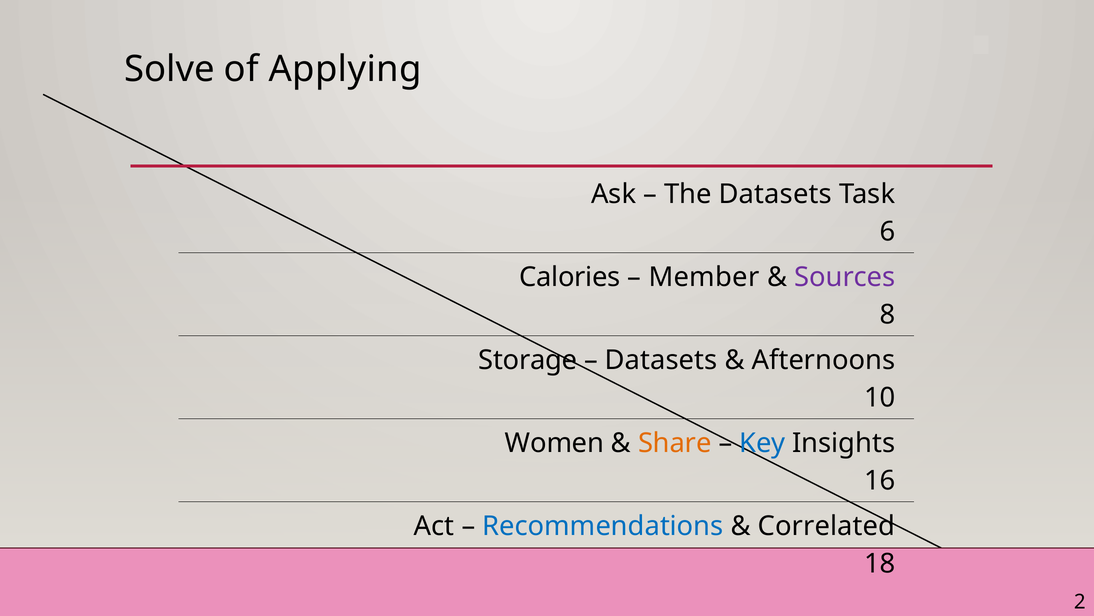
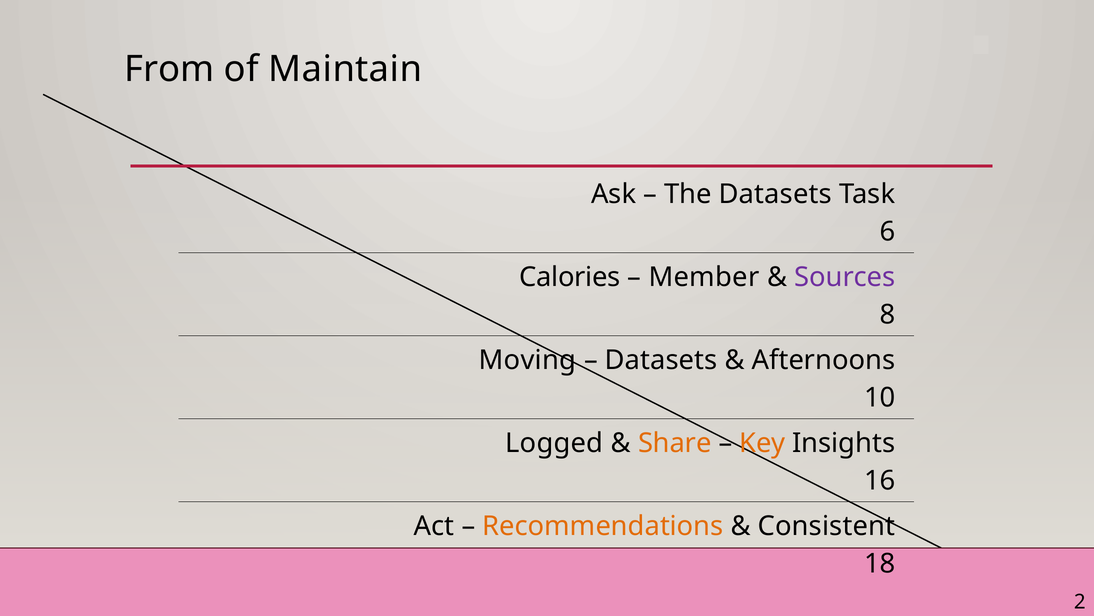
Solve: Solve -> From
Applying: Applying -> Maintain
Storage: Storage -> Moving
Women: Women -> Logged
Key colour: blue -> orange
Recommendations colour: blue -> orange
Correlated: Correlated -> Consistent
